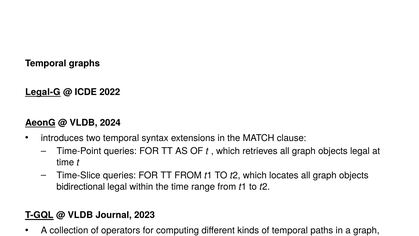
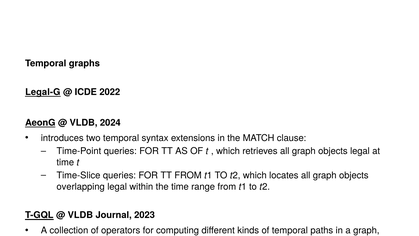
bidirectional: bidirectional -> overlapping
